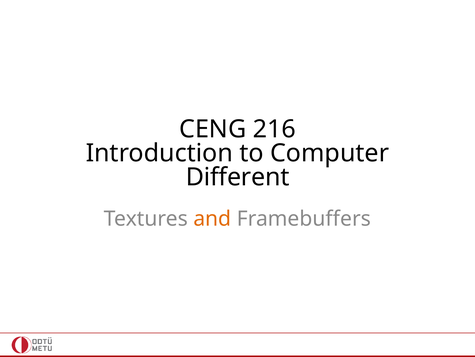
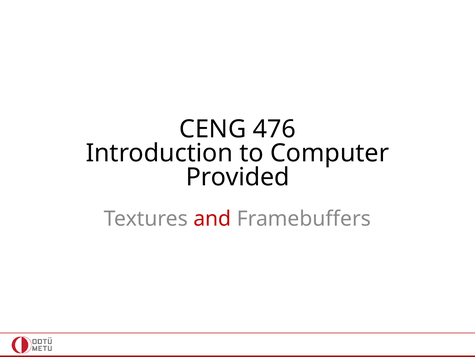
216: 216 -> 476
Different: Different -> Provided
and colour: orange -> red
